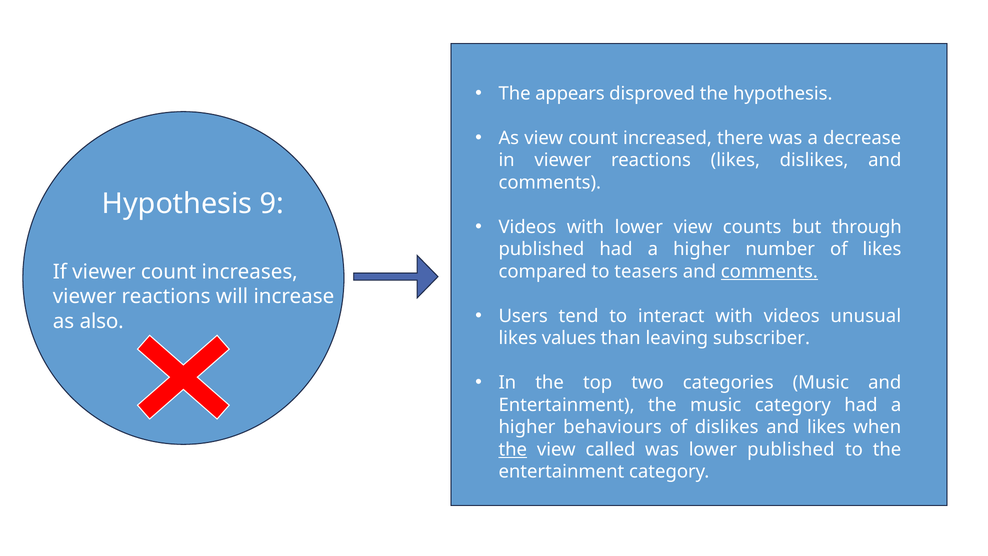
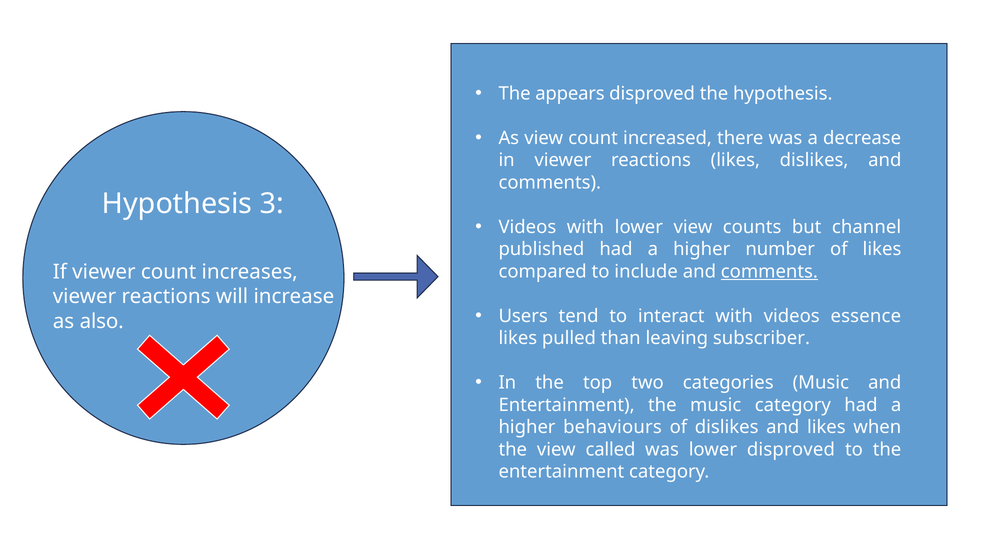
9: 9 -> 3
through: through -> channel
teasers: teasers -> include
unusual: unusual -> essence
values: values -> pulled
the at (513, 449) underline: present -> none
lower published: published -> disproved
